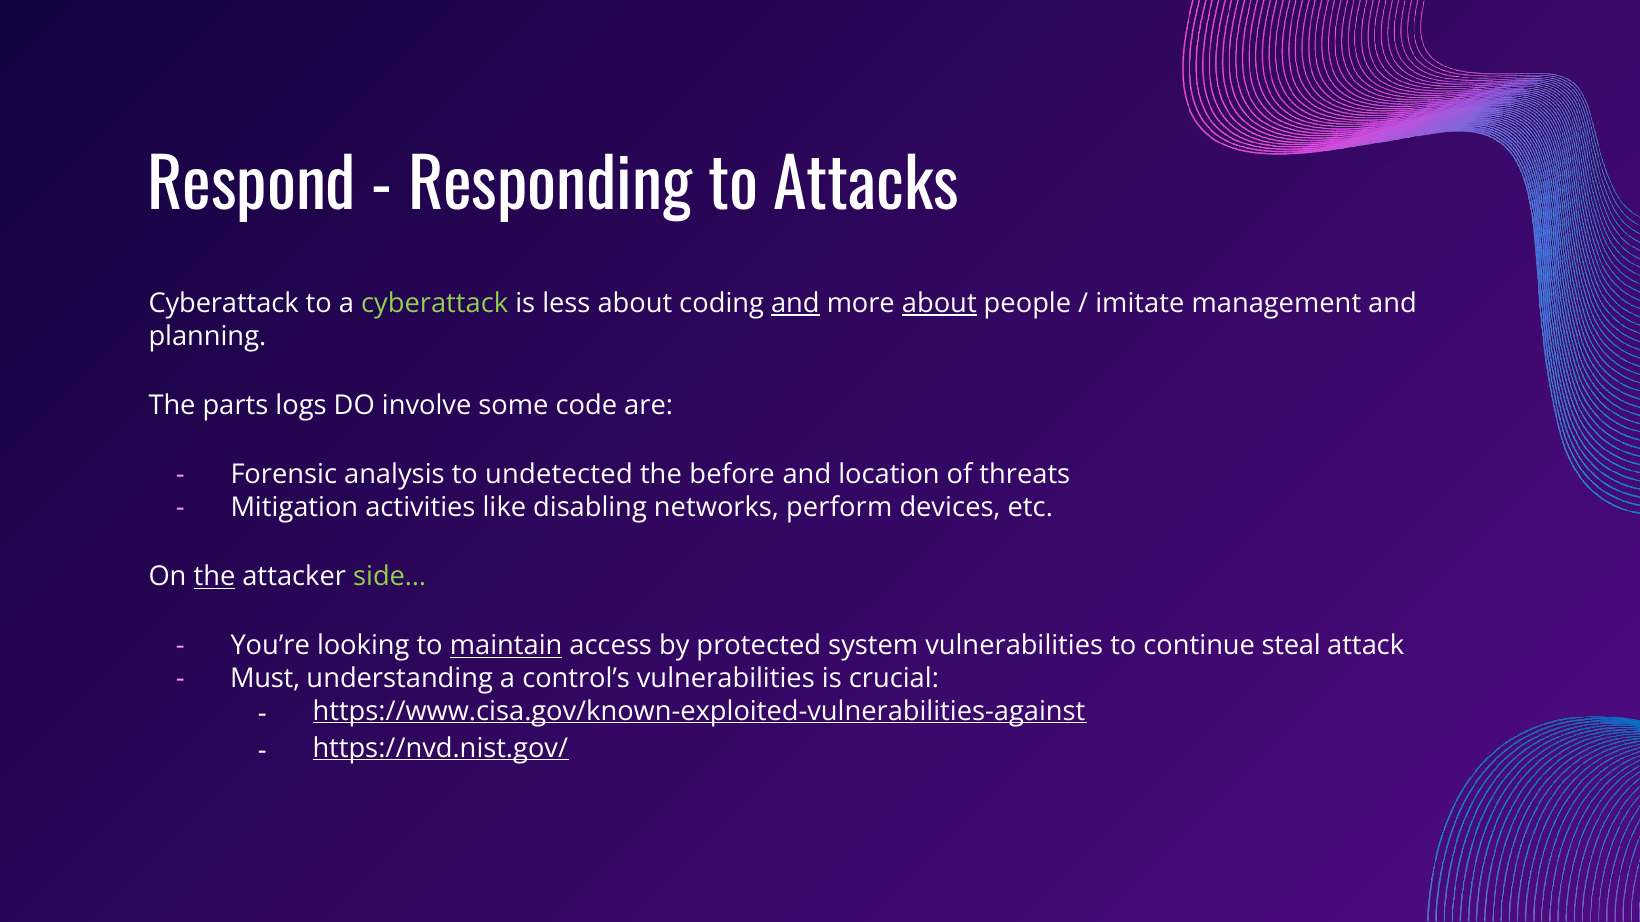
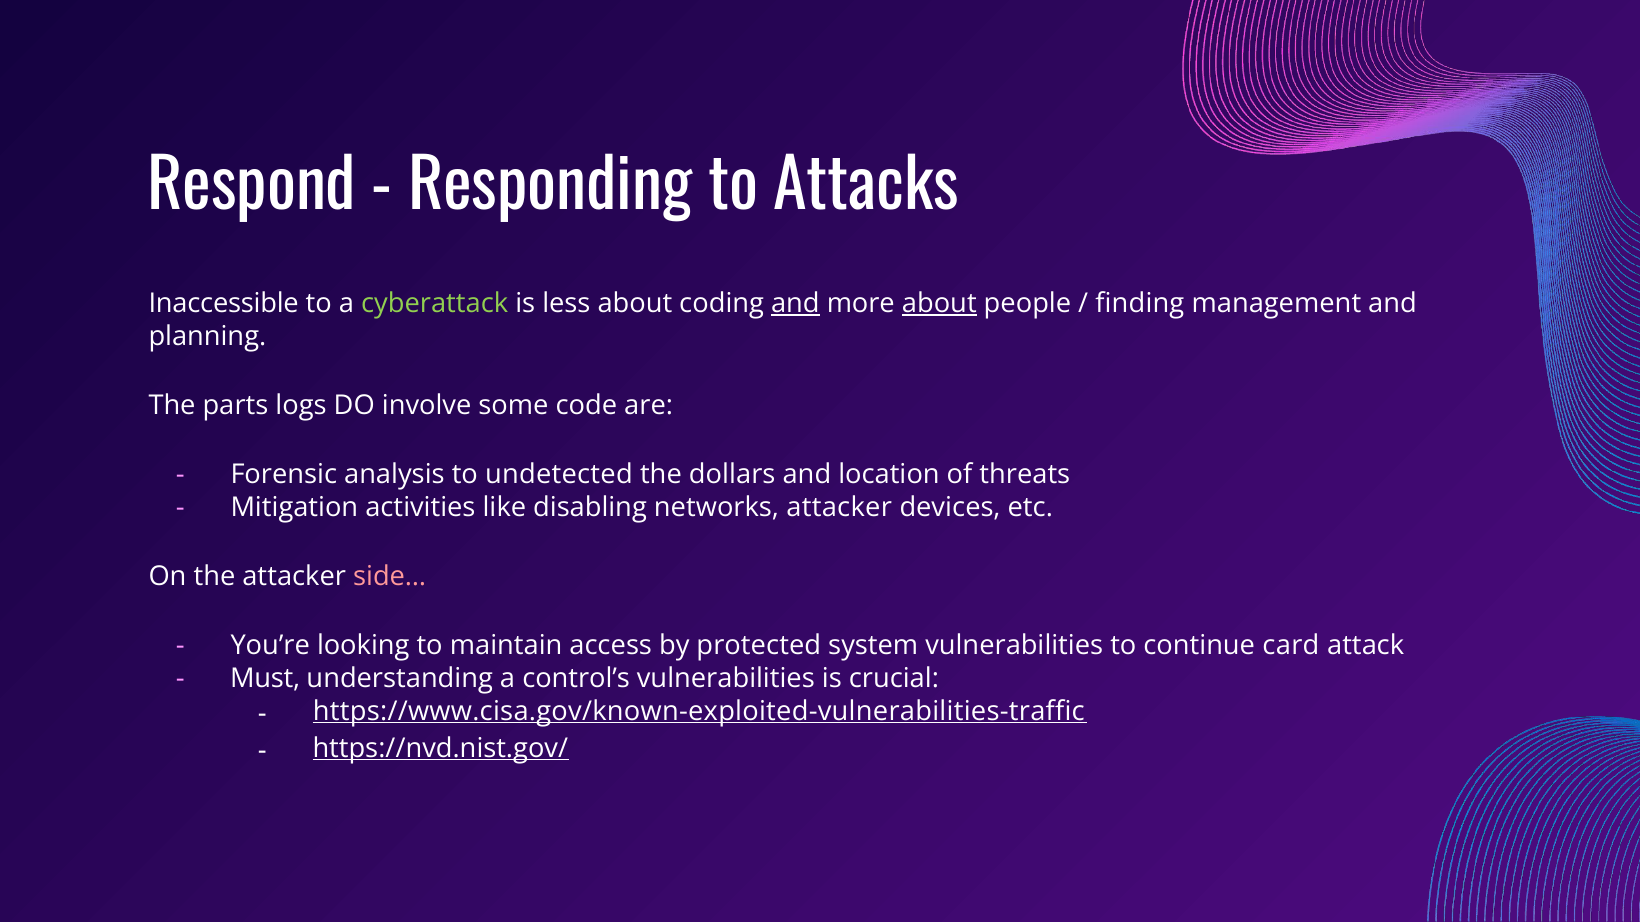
Cyberattack at (224, 304): Cyberattack -> Inaccessible
imitate: imitate -> finding
before: before -> dollars
networks perform: perform -> attacker
the at (214, 577) underline: present -> none
side… colour: light green -> pink
maintain underline: present -> none
steal: steal -> card
https://www.cisa.gov/known-exploited-vulnerabilities-against: https://www.cisa.gov/known-exploited-vulnerabilities-against -> https://www.cisa.gov/known-exploited-vulnerabilities-traffic
